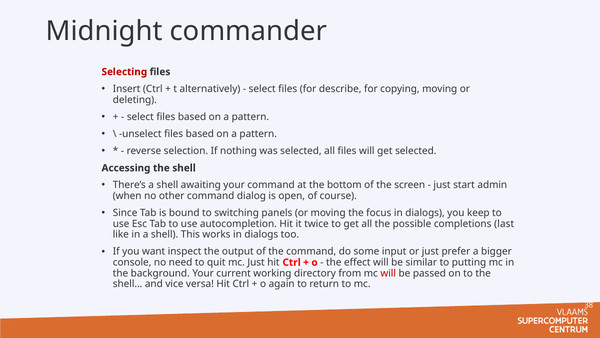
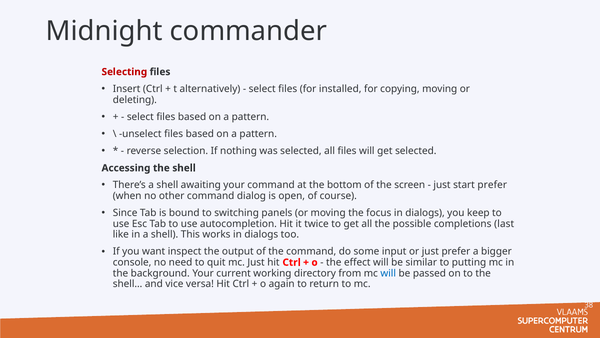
describe: describe -> installed
start admin: admin -> prefer
will at (388, 273) colour: red -> blue
